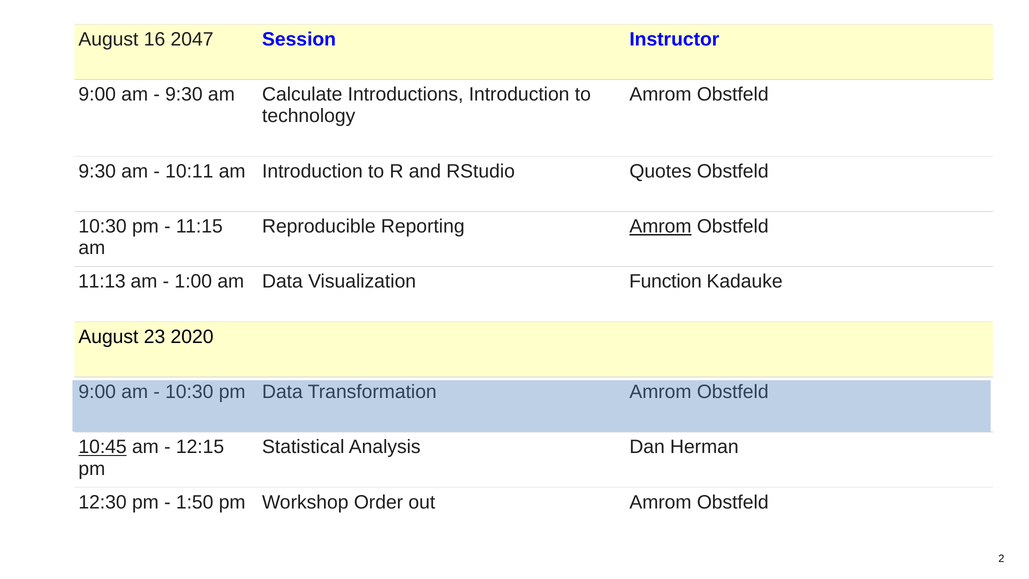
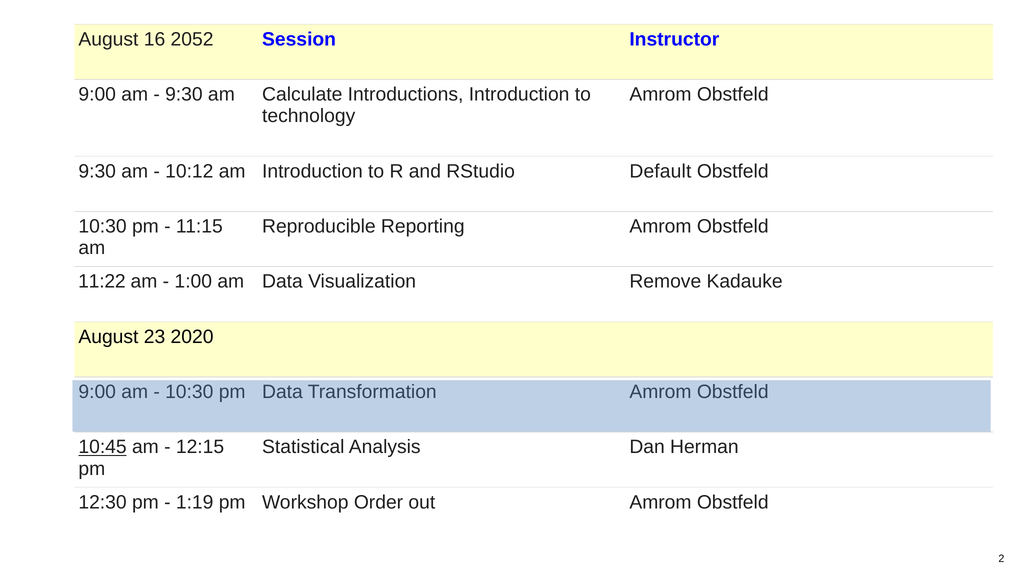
2047: 2047 -> 2052
10:11: 10:11 -> 10:12
Quotes: Quotes -> Default
Amrom at (660, 226) underline: present -> none
11:13: 11:13 -> 11:22
Function: Function -> Remove
1:50: 1:50 -> 1:19
